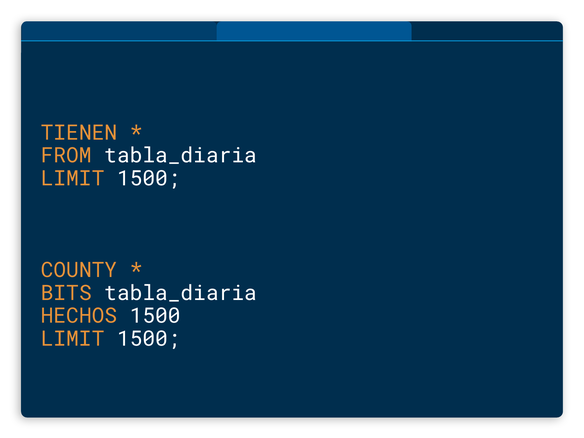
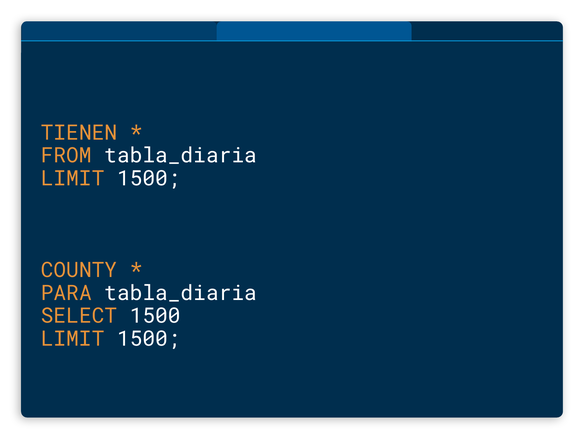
BITS: BITS -> PARA
HECHOS: HECHOS -> SELECT
